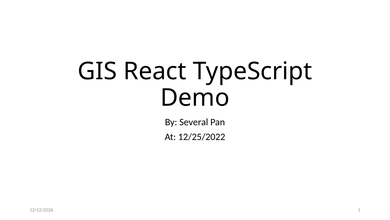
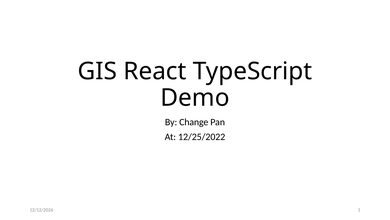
Several: Several -> Change
